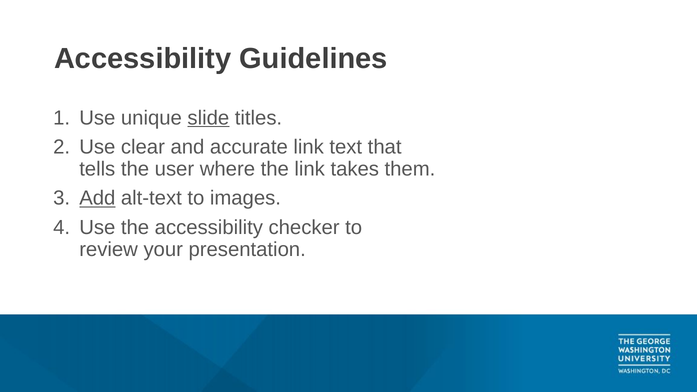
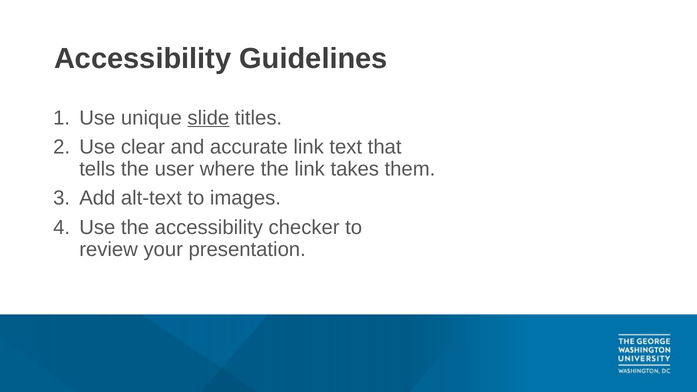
Add underline: present -> none
